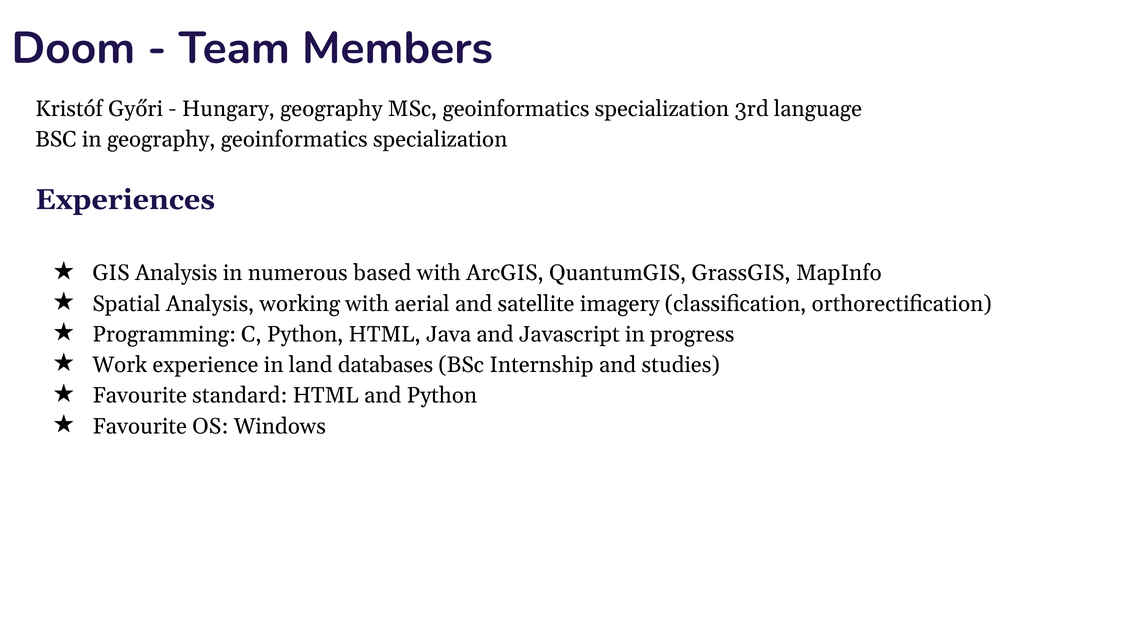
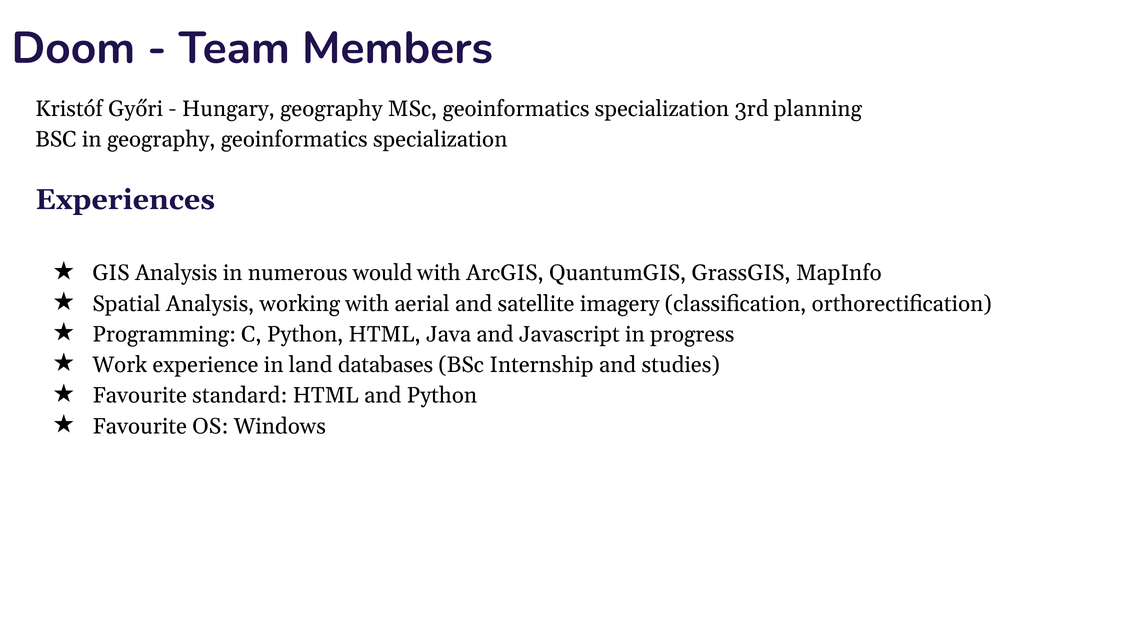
language: language -> planning
based: based -> would
